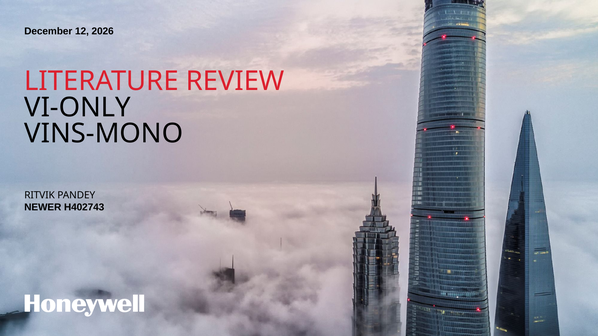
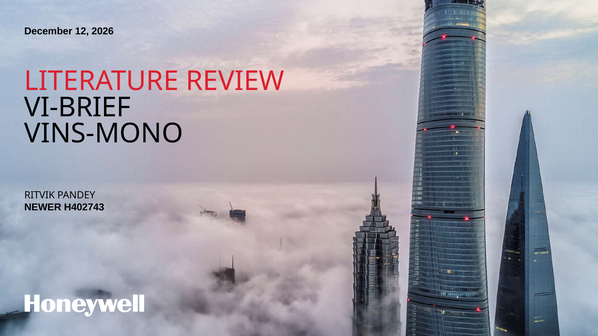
VI-ONLY: VI-ONLY -> VI-BRIEF
